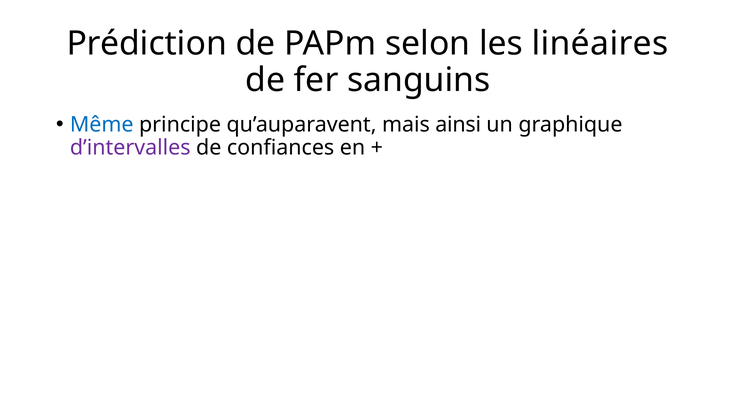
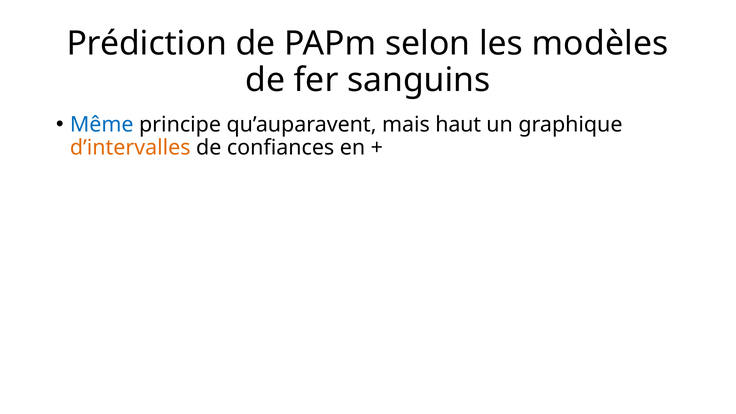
linéaires: linéaires -> modèles
ainsi: ainsi -> haut
d’intervalles colour: purple -> orange
